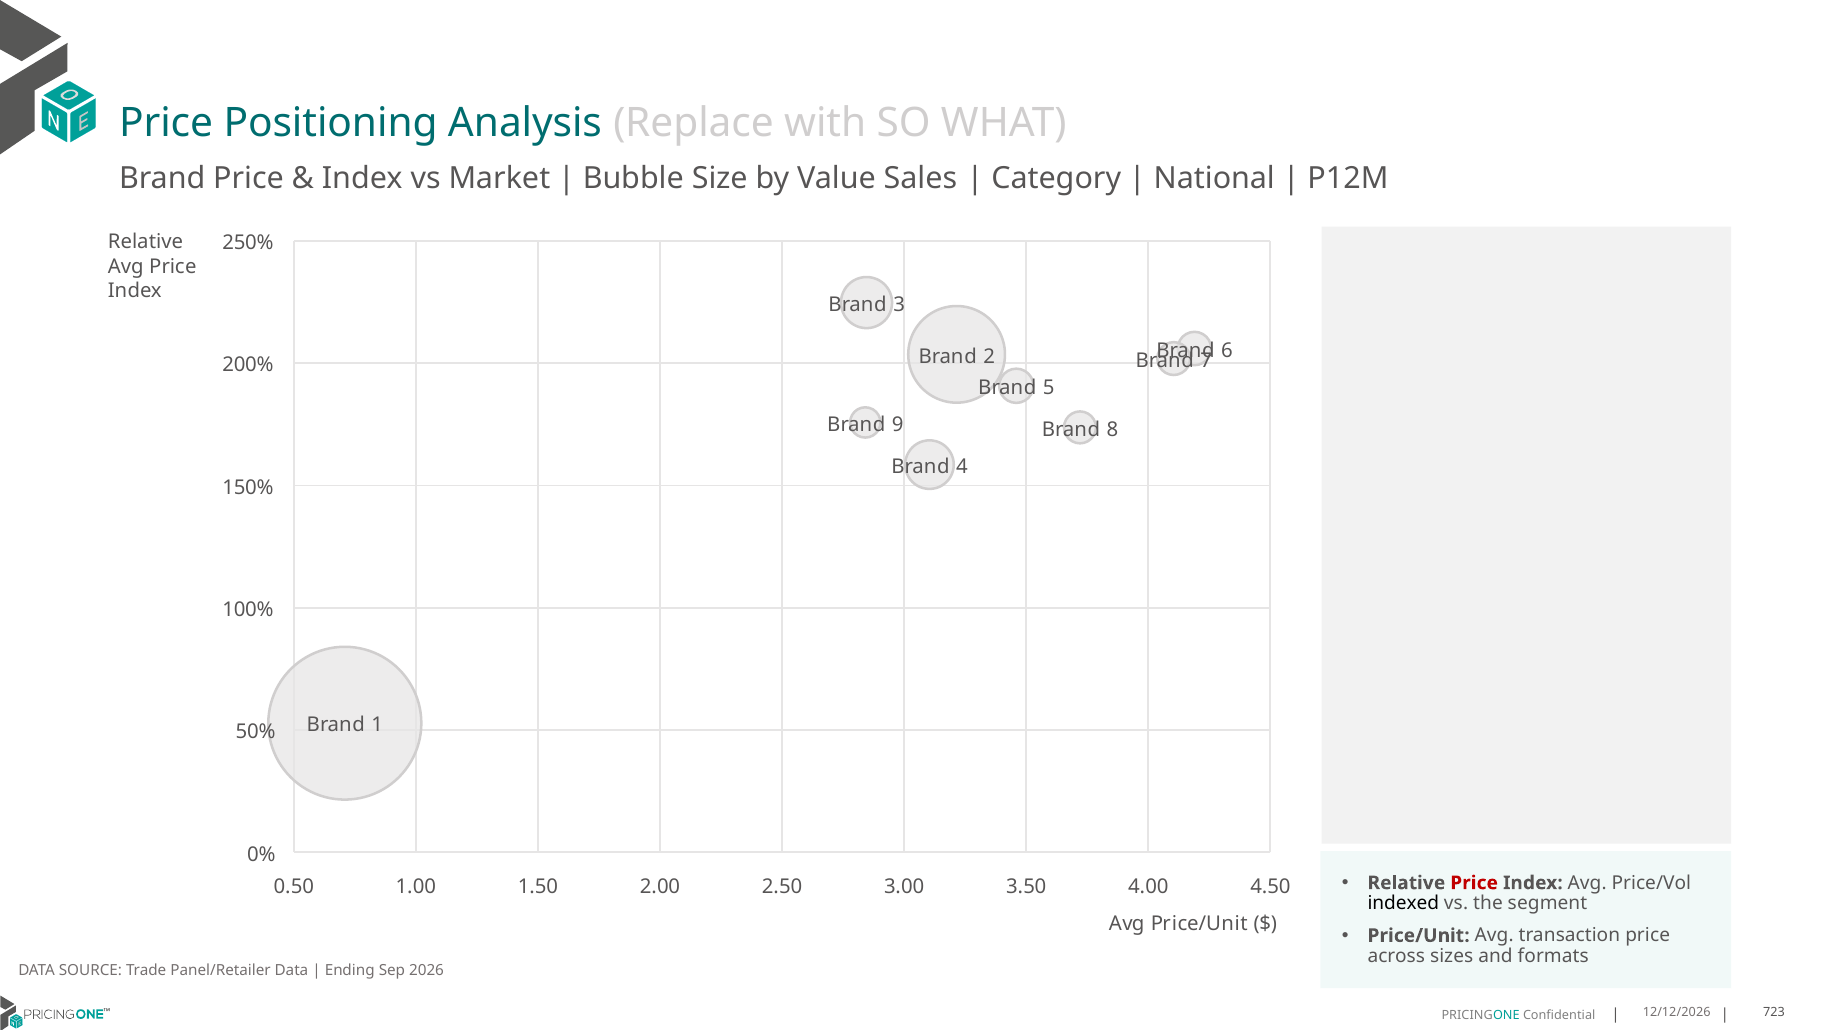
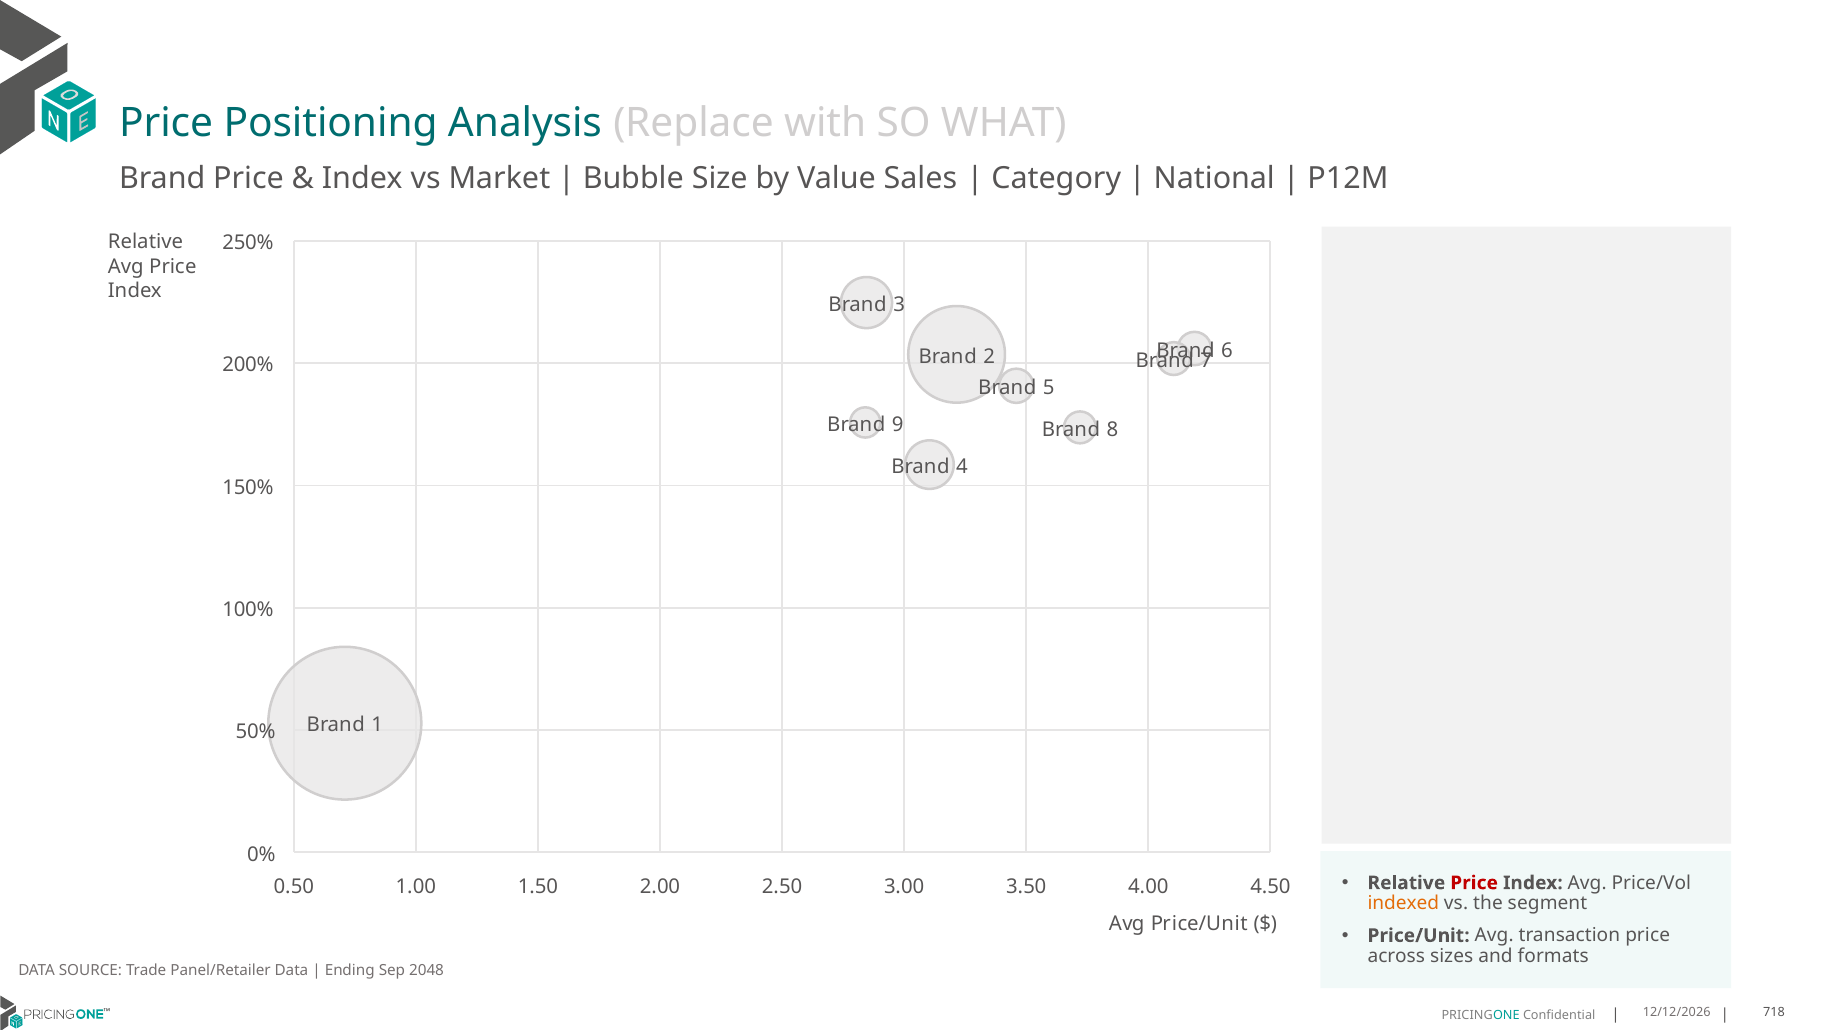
indexed colour: black -> orange
2026: 2026 -> 2048
723: 723 -> 718
